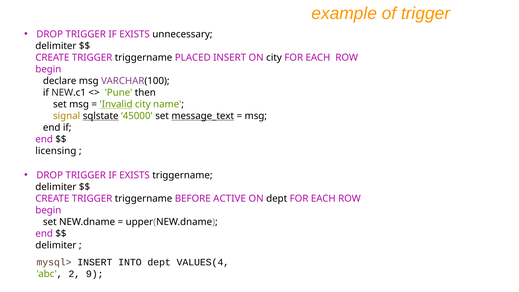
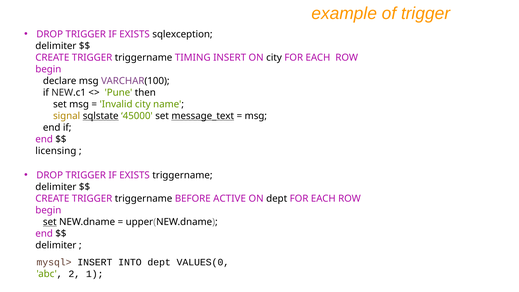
unnecessary: unnecessary -> sqlexception
PLACED: PLACED -> TIMING
Invalid underline: present -> none
set at (50, 222) underline: none -> present
VALUES(4: VALUES(4 -> VALUES(0
9: 9 -> 1
